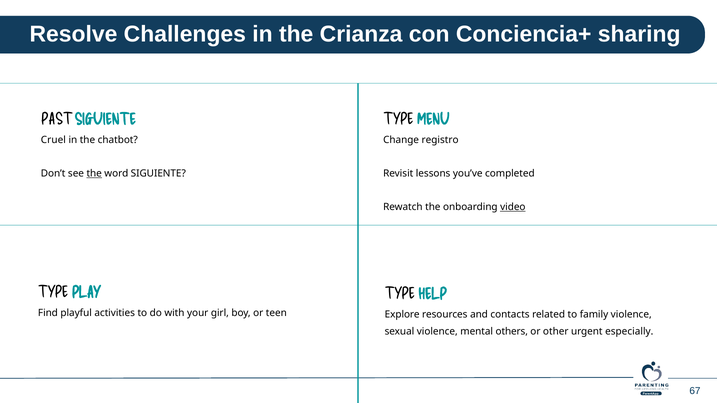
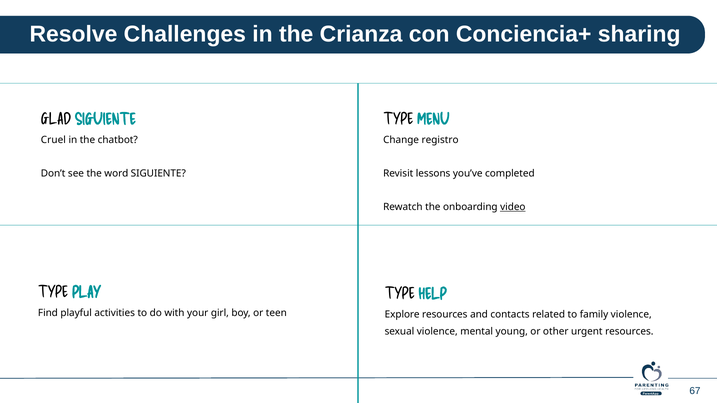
PAST: PAST -> GLAD
the at (94, 174) underline: present -> none
others: others -> young
urgent especially: especially -> resources
